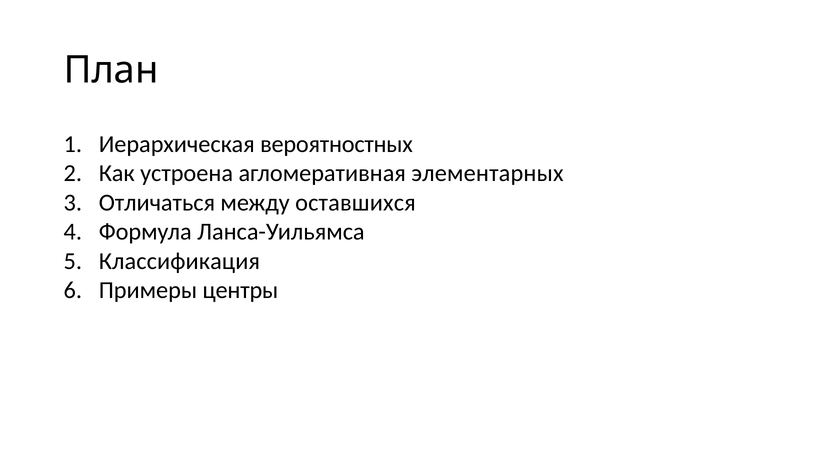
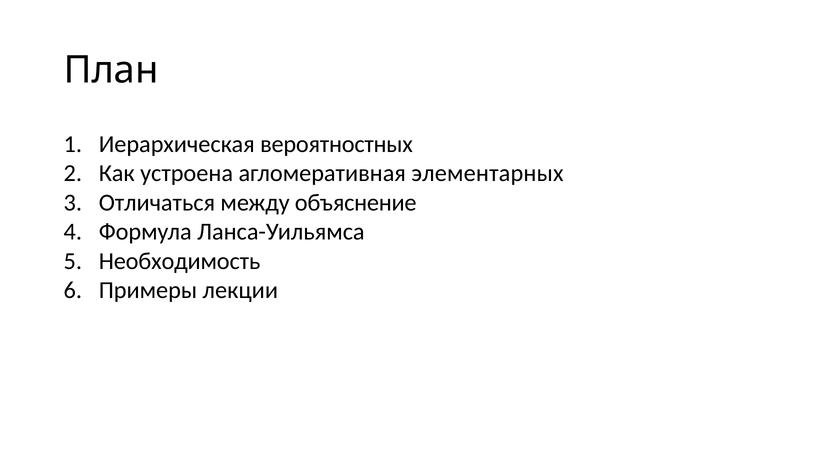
оставшихся: оставшихся -> объяснение
Классификация: Классификация -> Необходимость
центры: центры -> лекции
